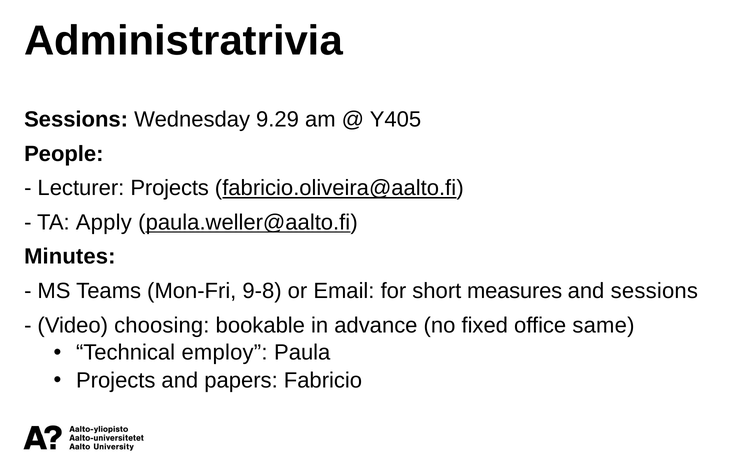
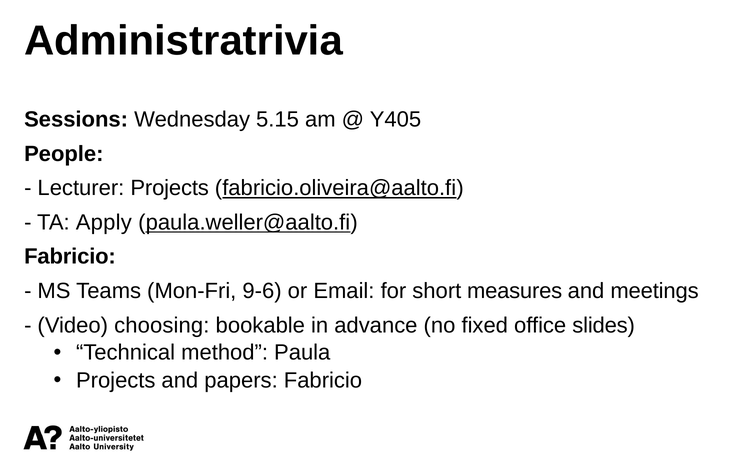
9.29: 9.29 -> 5.15
Minutes at (70, 257): Minutes -> Fabricio
9-8: 9-8 -> 9-6
and sessions: sessions -> meetings
same: same -> slides
employ: employ -> method
